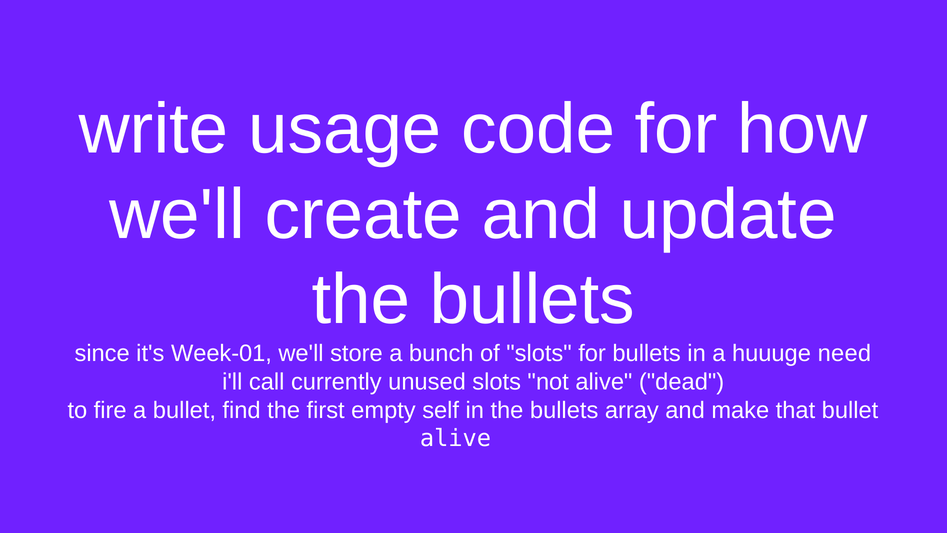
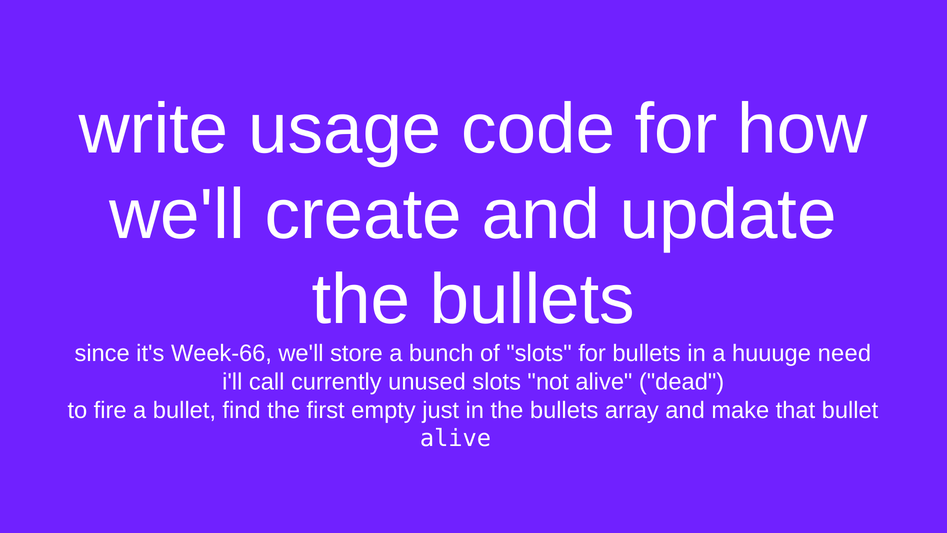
Week-01: Week-01 -> Week-66
self: self -> just
